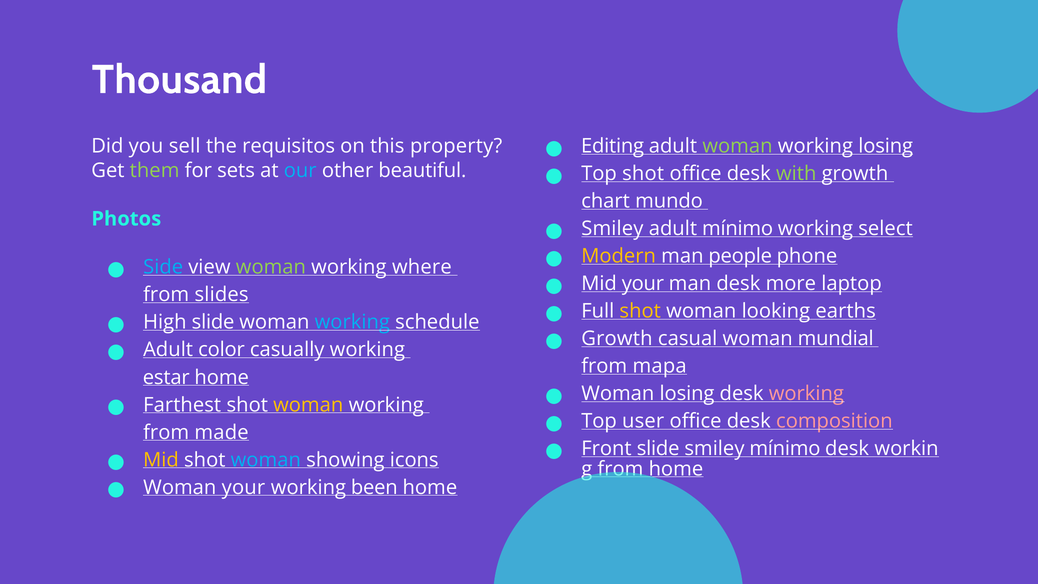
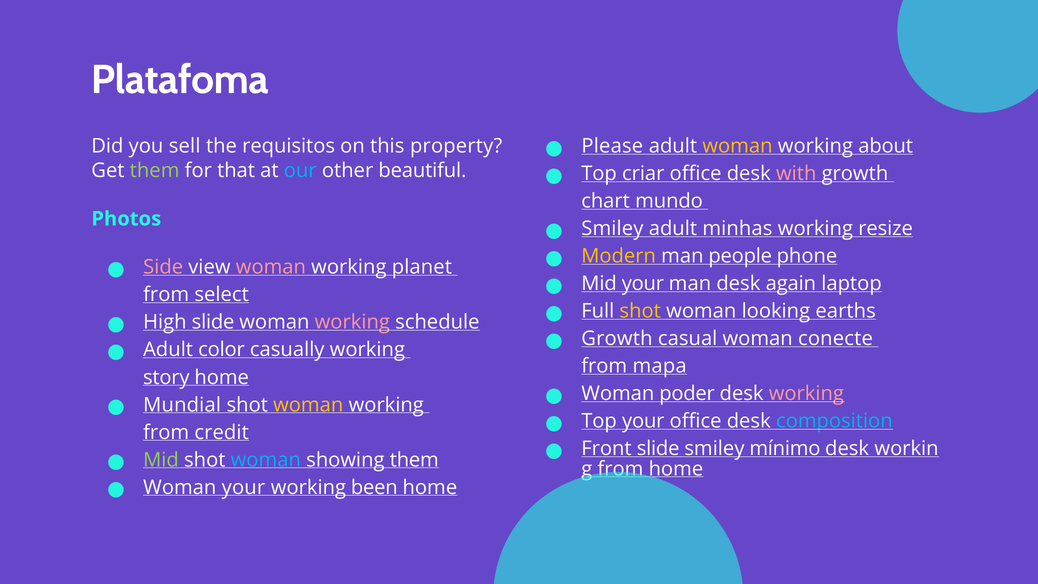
Thousand: Thousand -> Platafoma
Editing: Editing -> Please
woman at (737, 146) colour: light green -> yellow
working losing: losing -> about
sets: sets -> that
Top shot: shot -> criar
with colour: light green -> pink
adult mínimo: mínimo -> minhas
select: select -> resize
Side colour: light blue -> pink
woman at (271, 267) colour: light green -> pink
where: where -> planet
more: more -> again
slides: slides -> select
working at (352, 322) colour: light blue -> pink
mundial: mundial -> conecte
estar: estar -> story
Woman losing: losing -> poder
Farthest: Farthest -> Mundial
Top user: user -> your
composition colour: pink -> light blue
made: made -> credit
Mid at (161, 460) colour: yellow -> light green
showing icons: icons -> them
